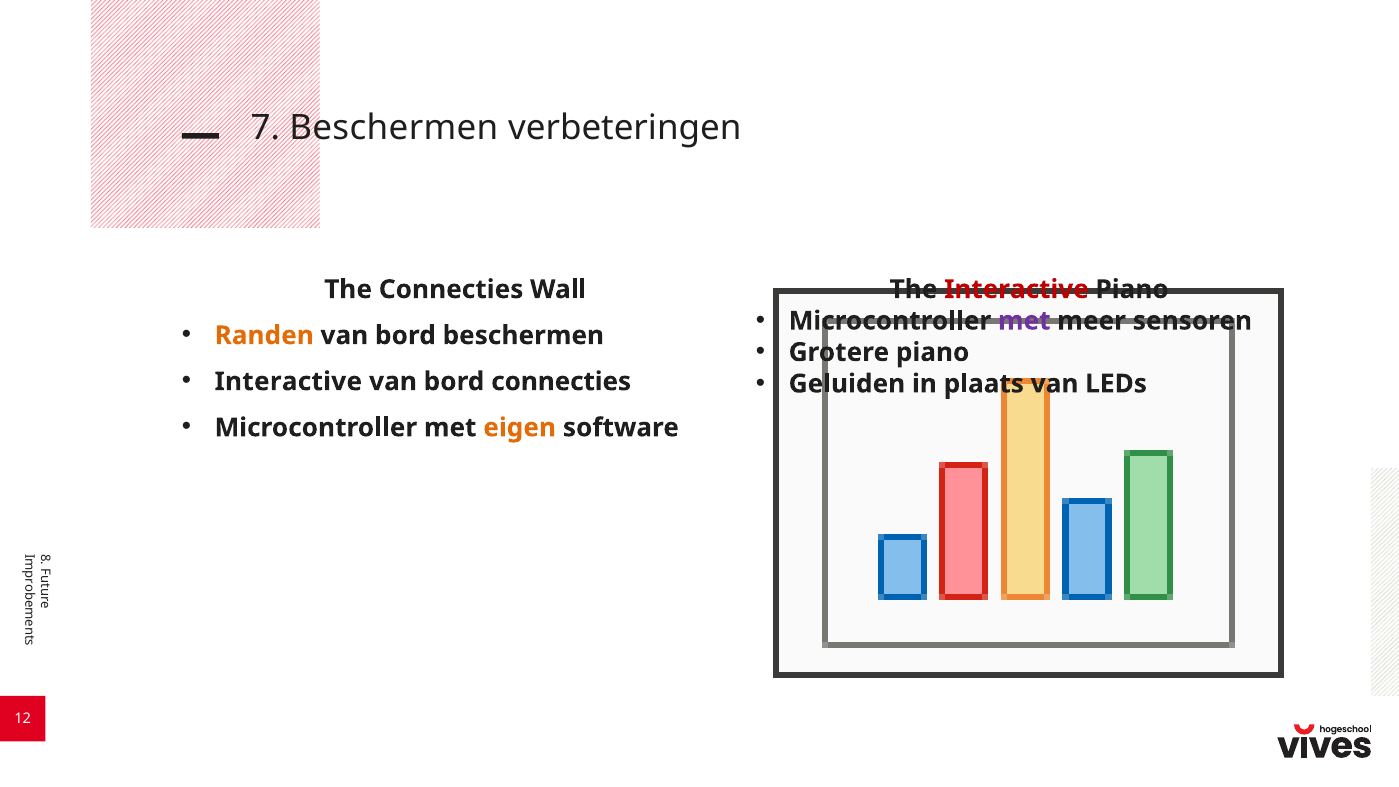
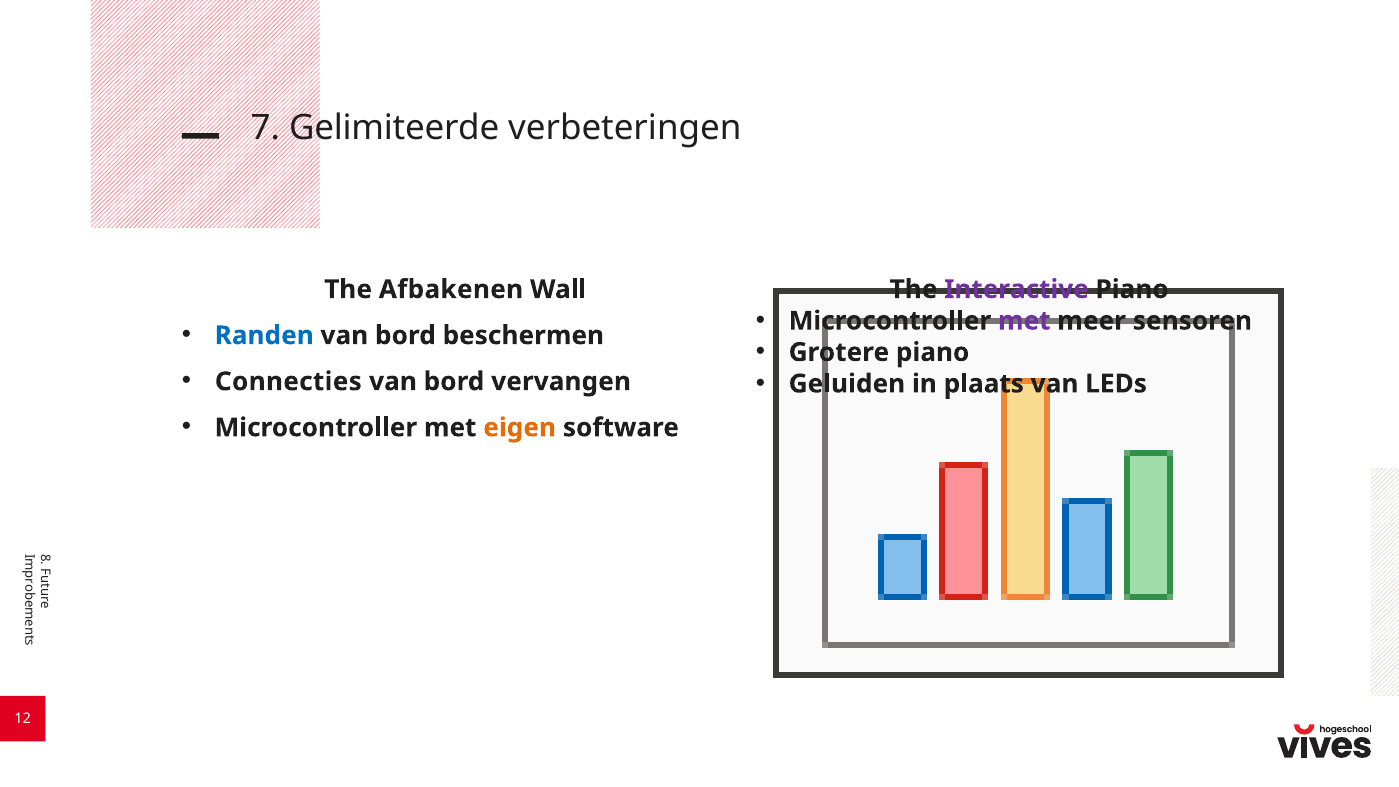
7 Beschermen: Beschermen -> Gelimiteerde
Interactive at (1017, 289) colour: red -> purple
The Connecties: Connecties -> Afbakenen
Randen colour: orange -> blue
Interactive at (288, 382): Interactive -> Connecties
bord connecties: connecties -> vervangen
